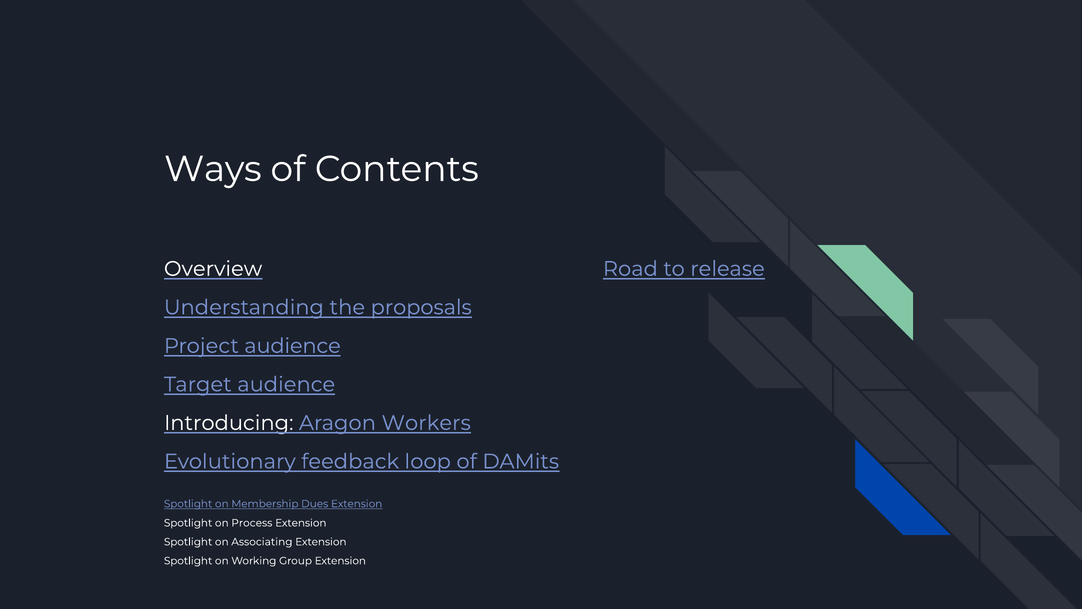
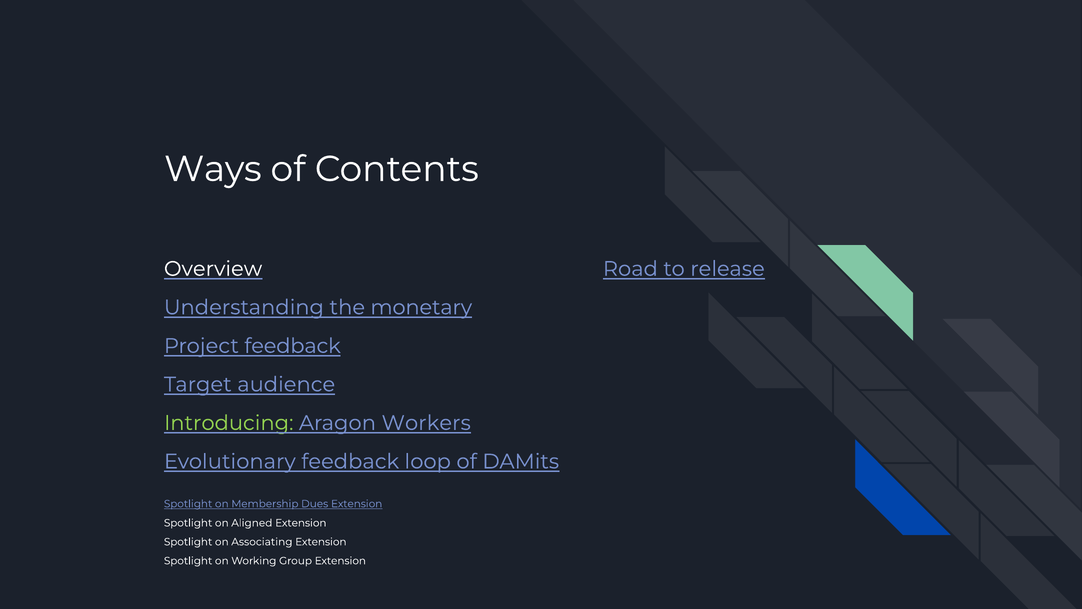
proposals: proposals -> monetary
Project audience: audience -> feedback
Introducing colour: white -> light green
Process: Process -> Aligned
